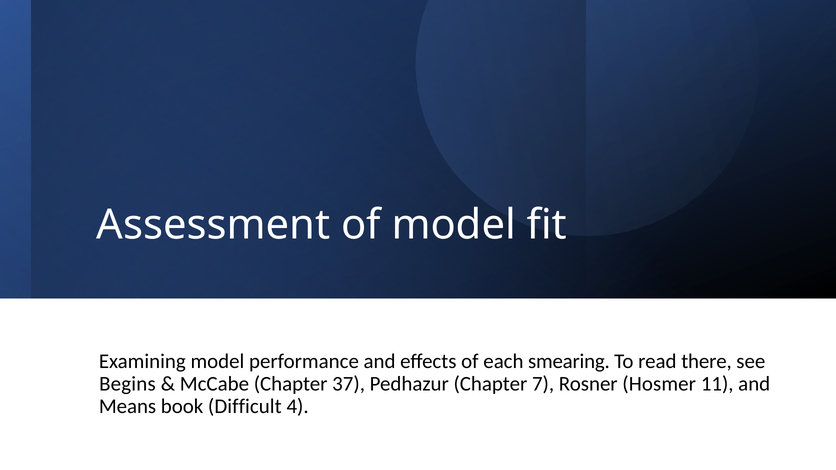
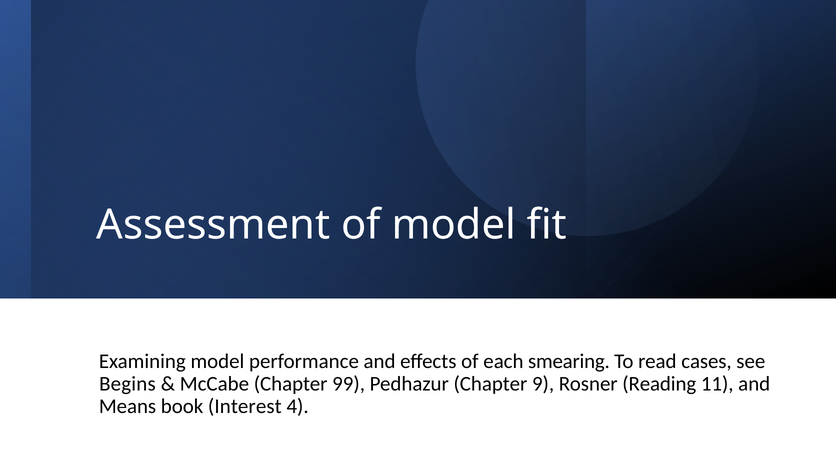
there: there -> cases
37: 37 -> 99
7: 7 -> 9
Hosmer: Hosmer -> Reading
Difficult: Difficult -> Interest
